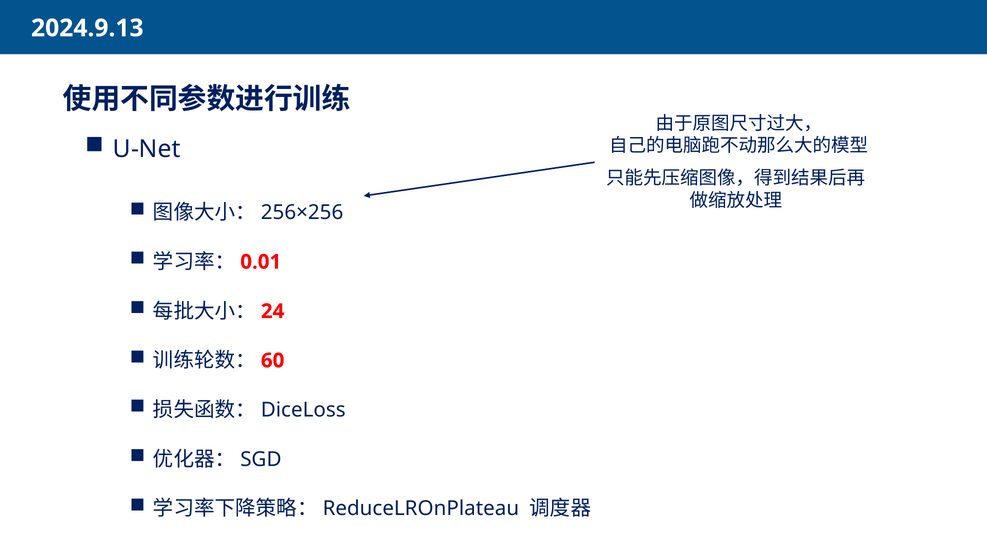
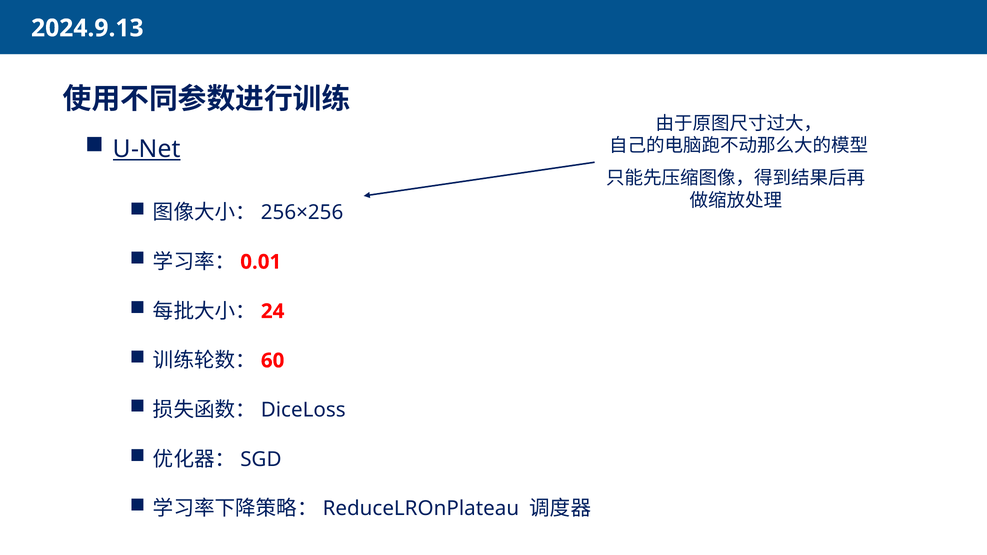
U-Net underline: none -> present
